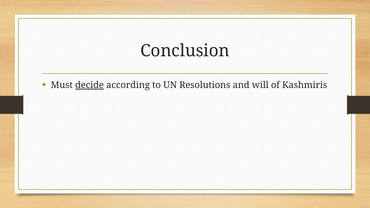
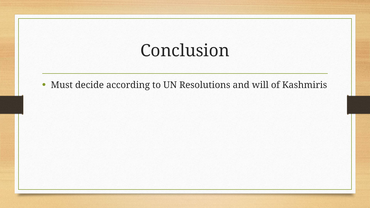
decide underline: present -> none
